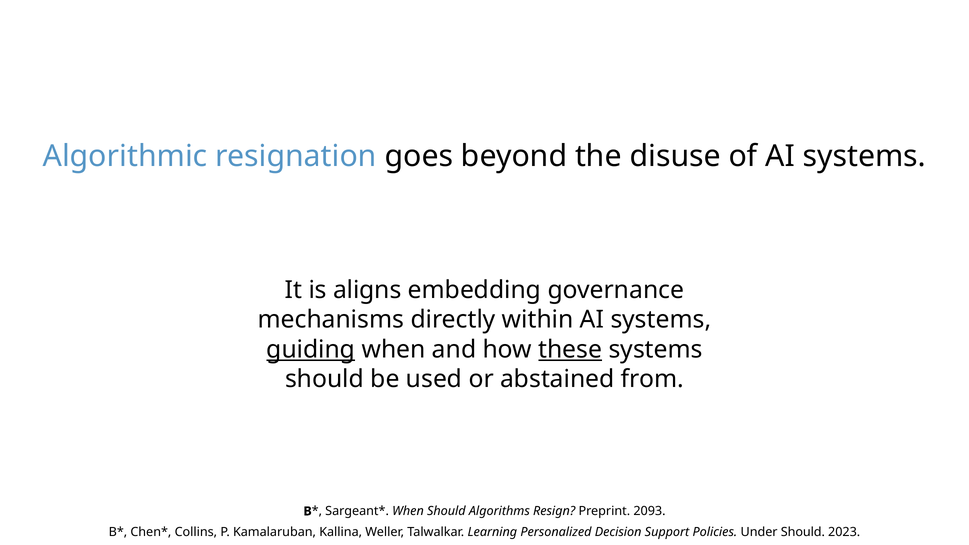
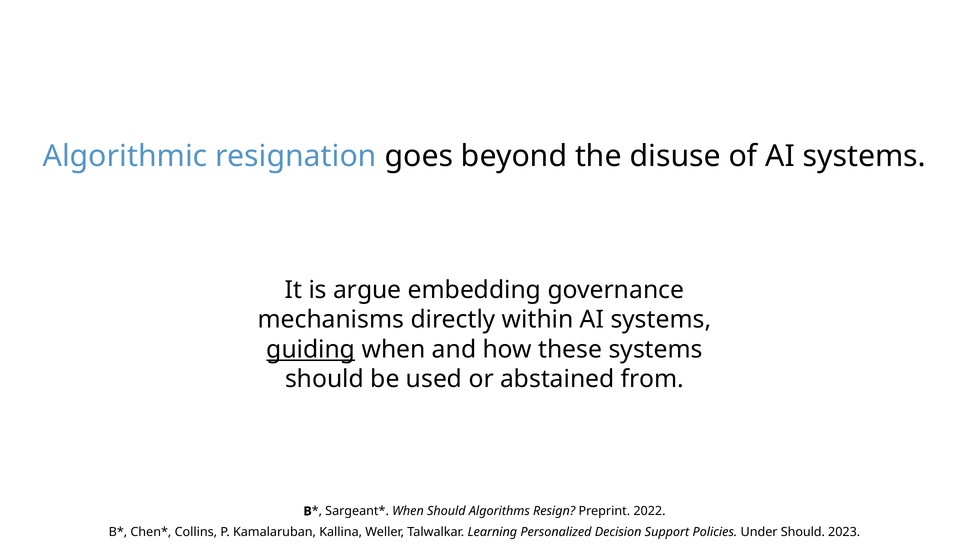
aligns: aligns -> argue
these underline: present -> none
2093: 2093 -> 2022
